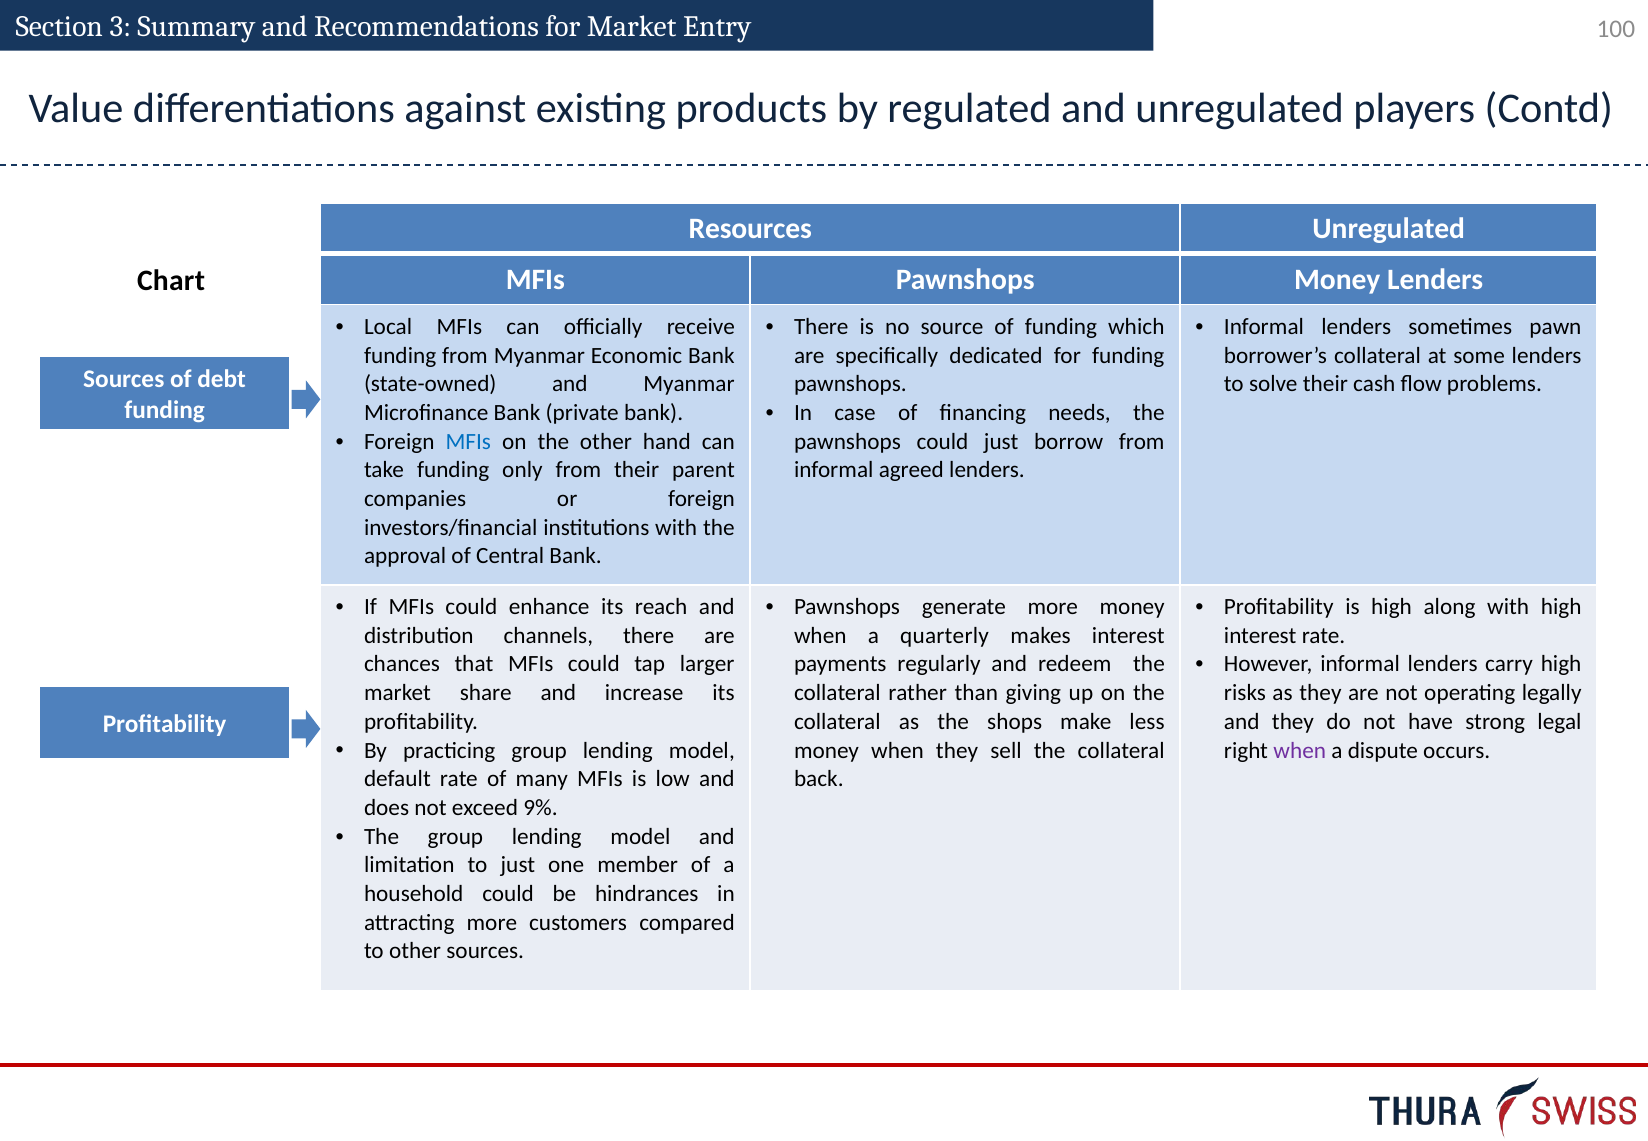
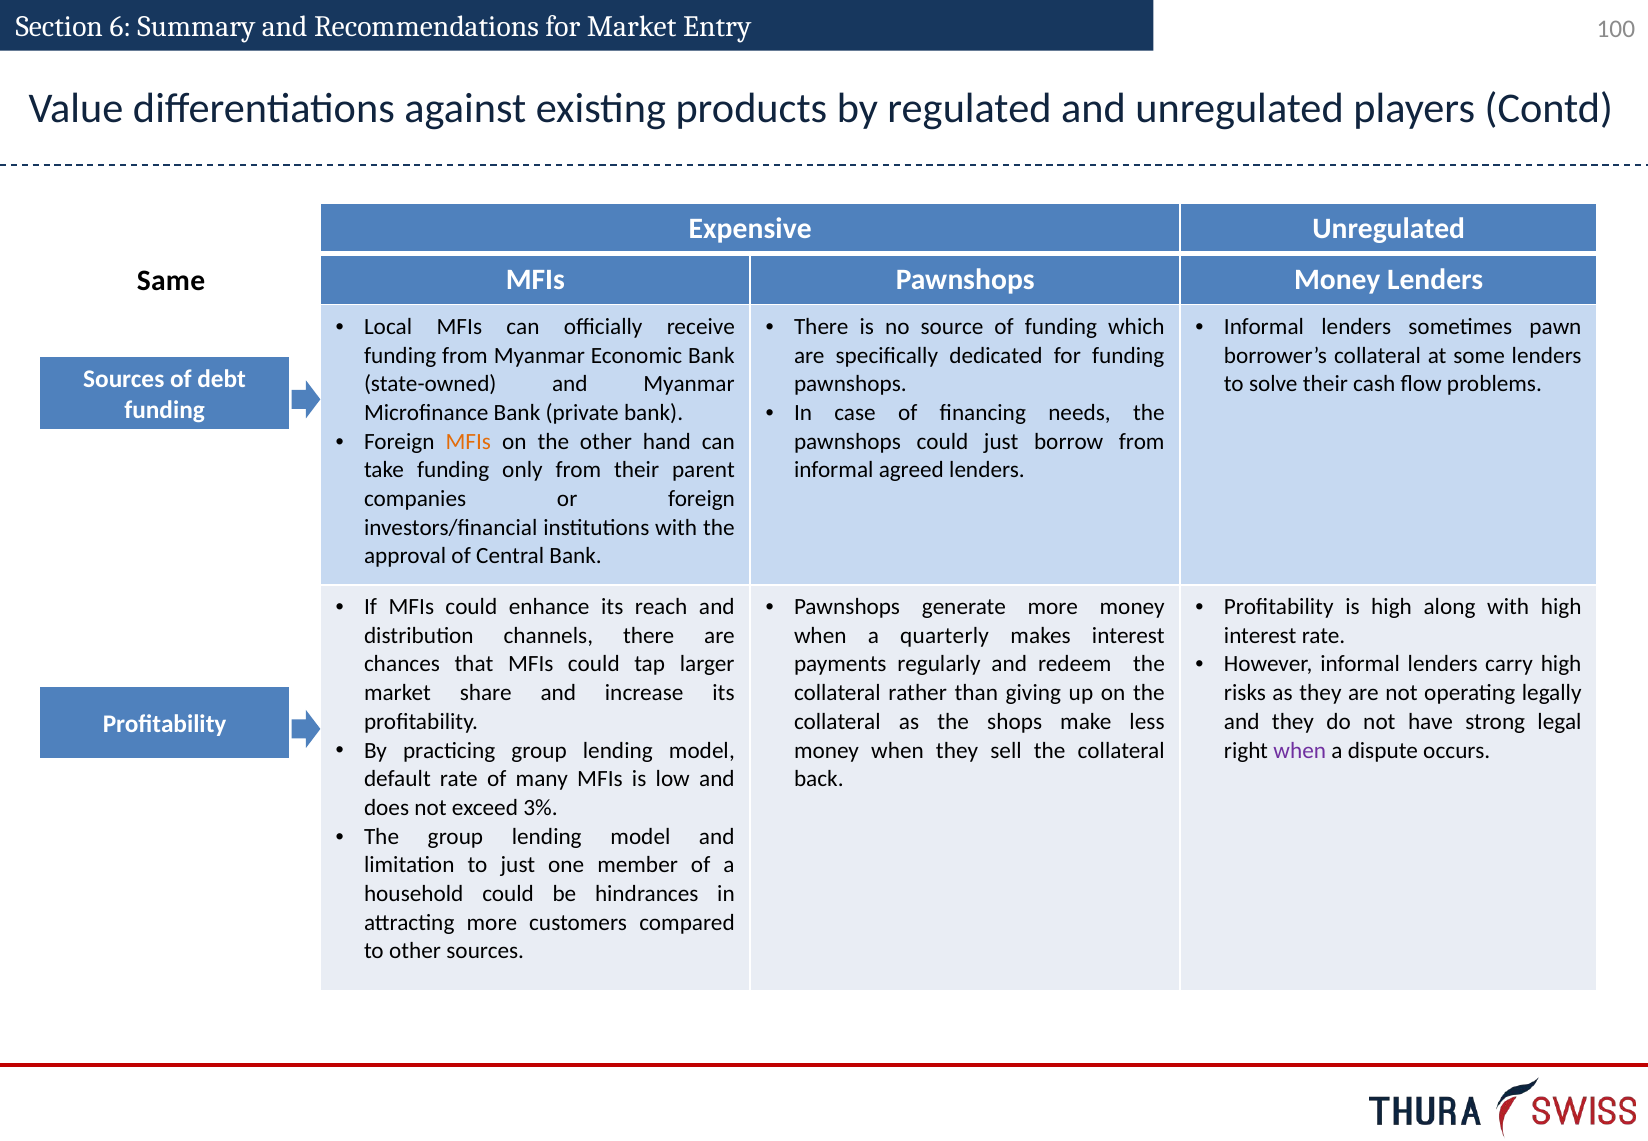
3: 3 -> 6
Resources: Resources -> Expensive
Chart: Chart -> Same
MFIs at (468, 441) colour: blue -> orange
9%: 9% -> 3%
